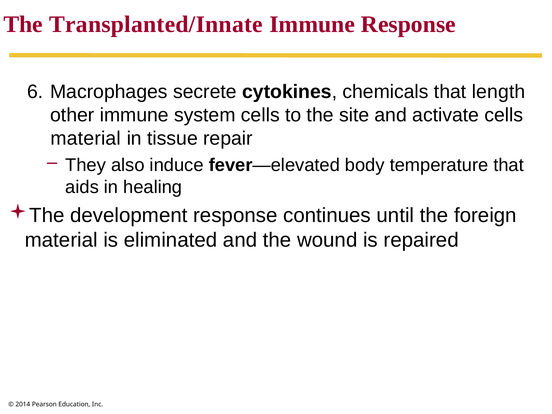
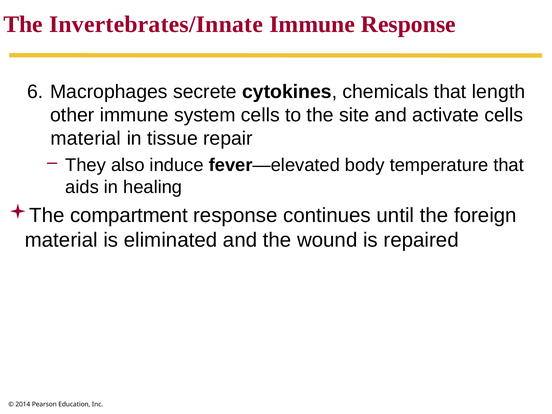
Transplanted/Innate: Transplanted/Innate -> Invertebrates/Innate
development: development -> compartment
